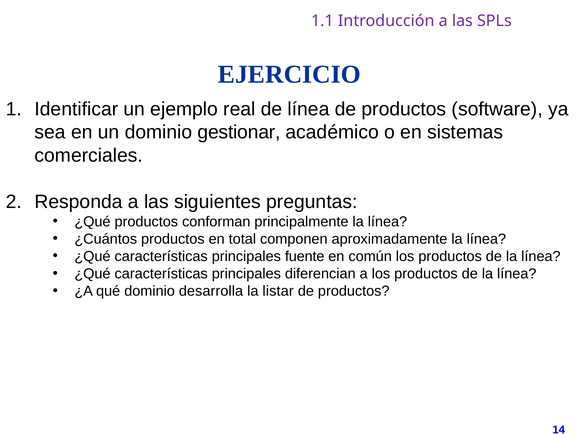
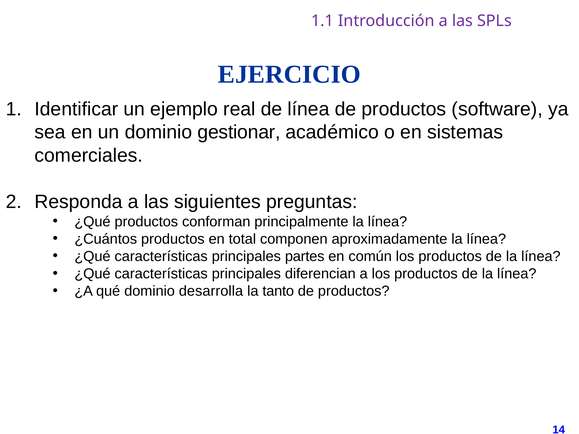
fuente: fuente -> partes
listar: listar -> tanto
